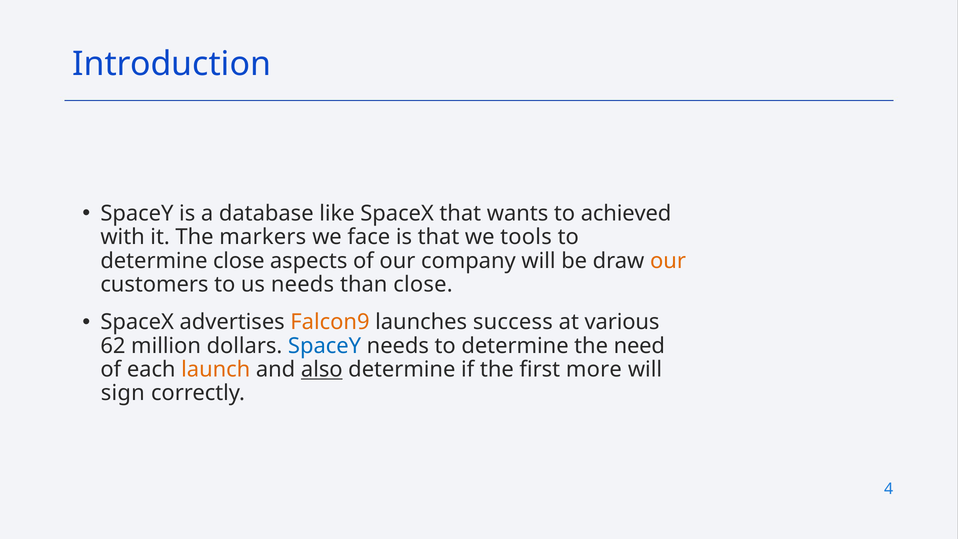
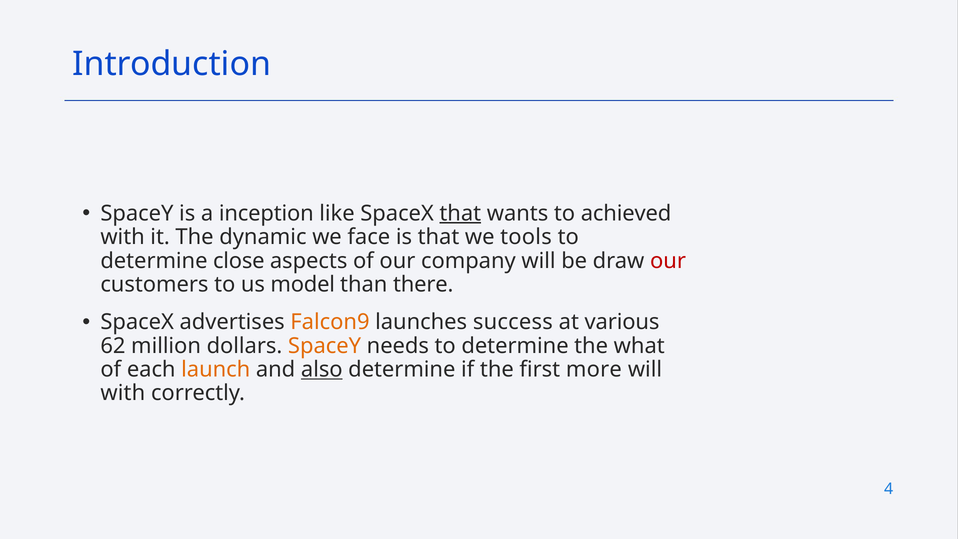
database: database -> inception
that at (460, 213) underline: none -> present
markers: markers -> dynamic
our at (668, 261) colour: orange -> red
us needs: needs -> model
than close: close -> there
SpaceY at (325, 346) colour: blue -> orange
need: need -> what
sign at (123, 393): sign -> with
